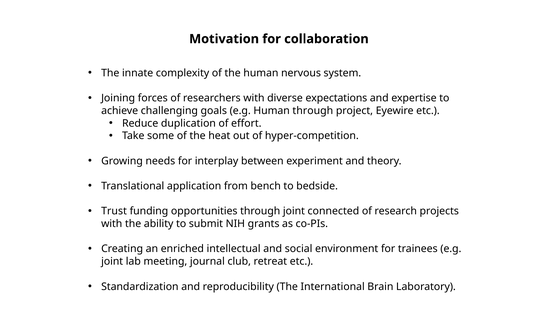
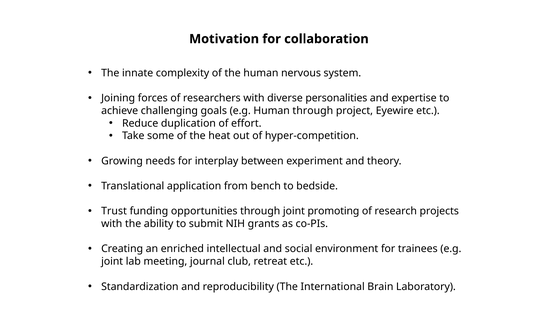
expectations: expectations -> personalities
connected: connected -> promoting
